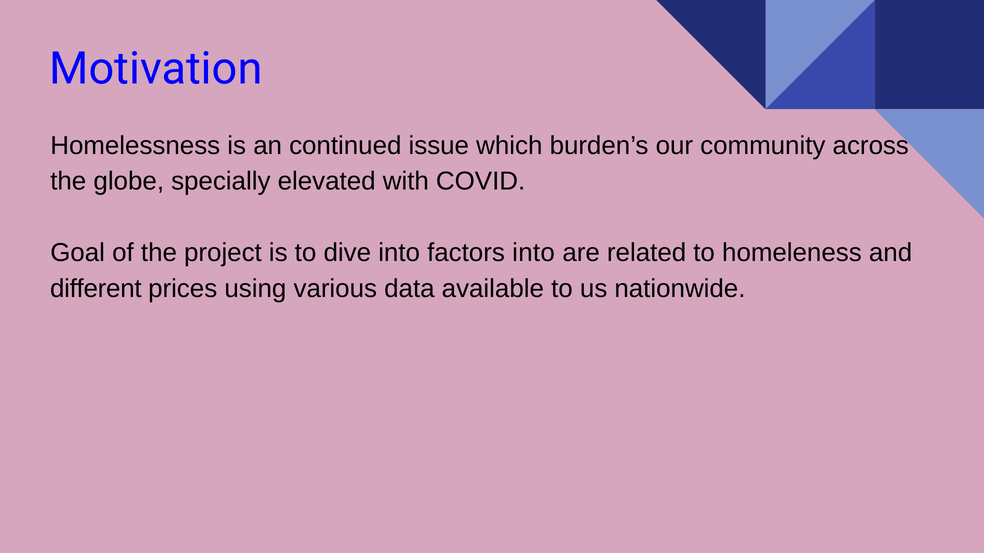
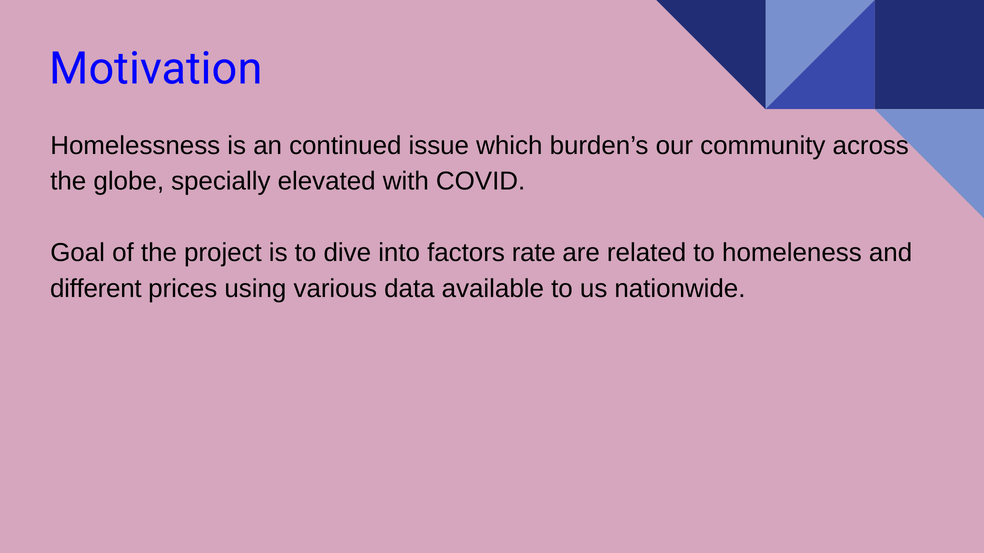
factors into: into -> rate
